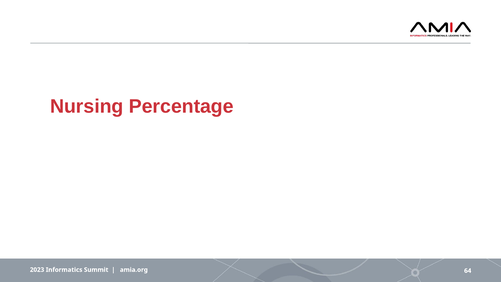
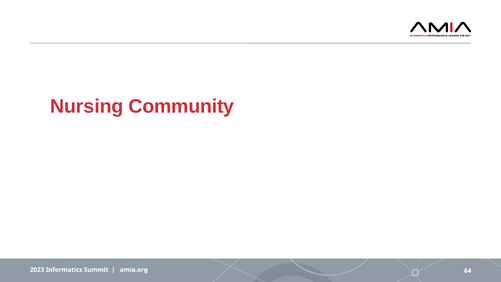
Percentage: Percentage -> Community
